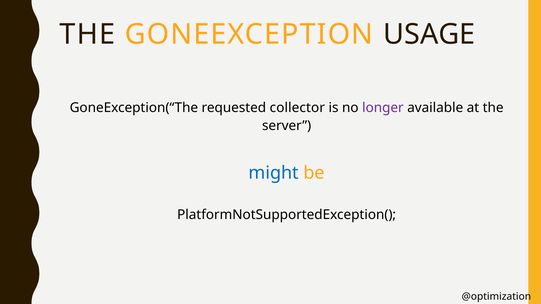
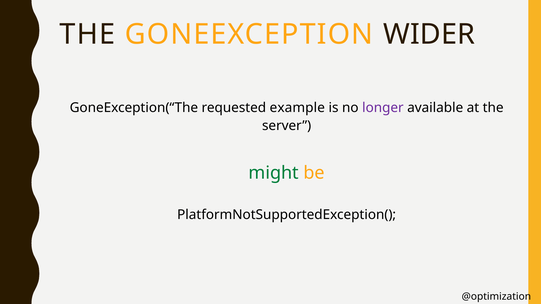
USAGE: USAGE -> WIDER
collector: collector -> example
might colour: blue -> green
